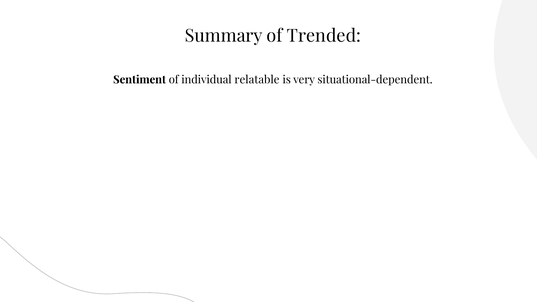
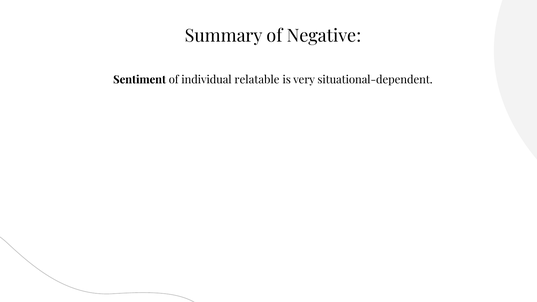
Trended: Trended -> Negative
